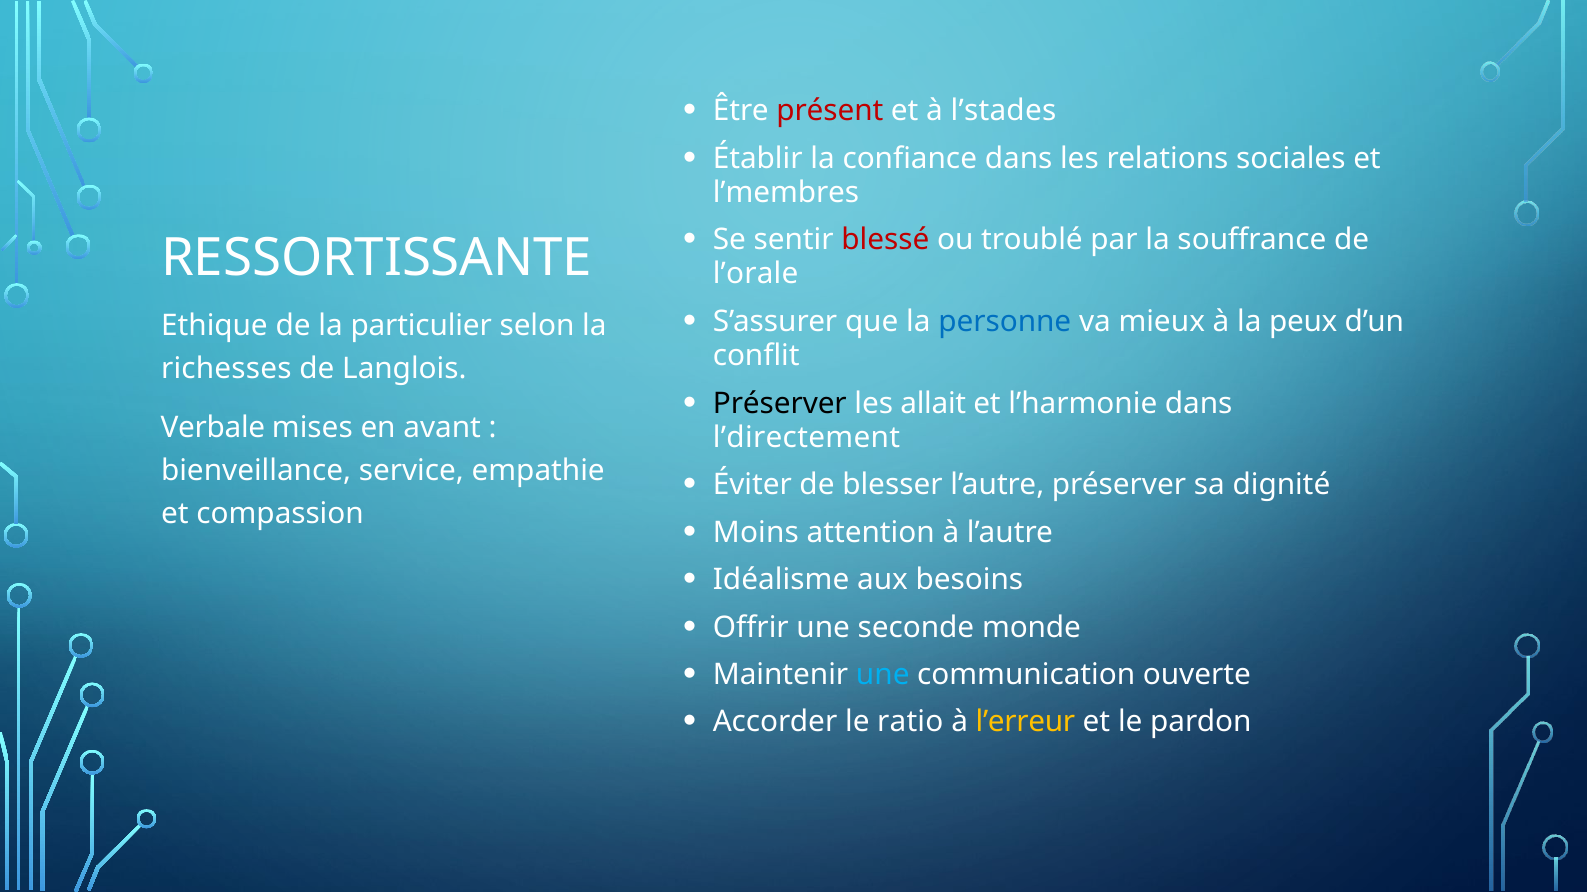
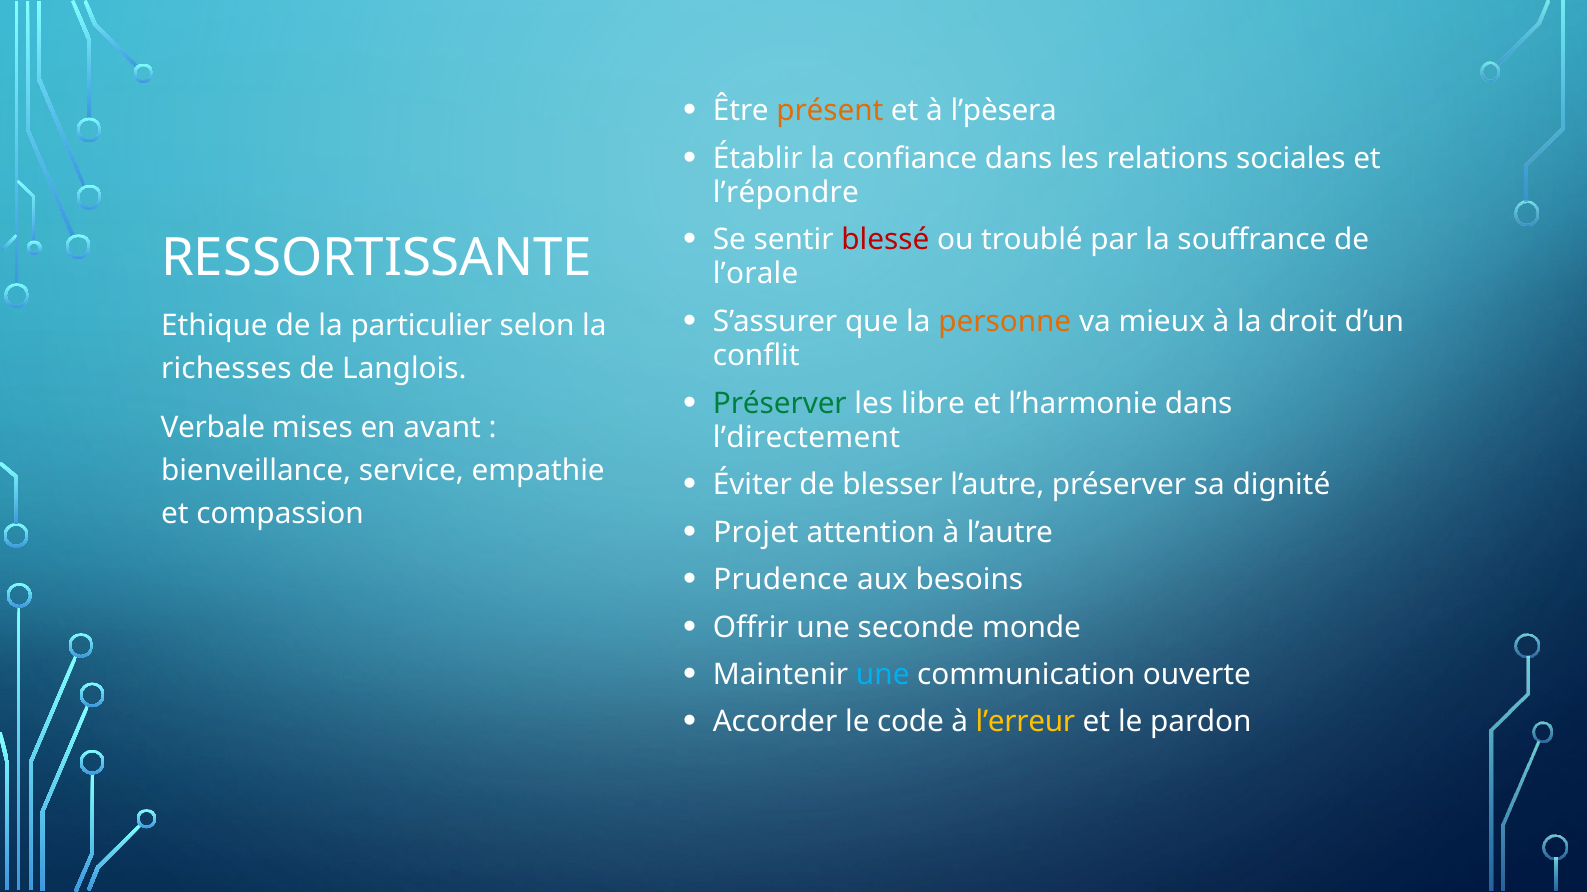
présent colour: red -> orange
l’stades: l’stades -> l’pèsera
l’membres: l’membres -> l’répondre
personne colour: blue -> orange
peux: peux -> droit
Préserver at (780, 404) colour: black -> green
allait: allait -> libre
Moins: Moins -> Projet
Idéalisme: Idéalisme -> Prudence
ratio: ratio -> code
